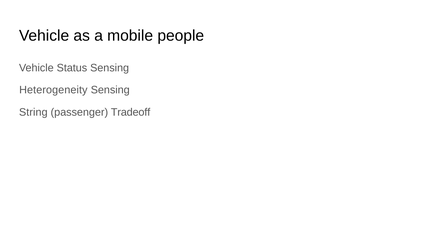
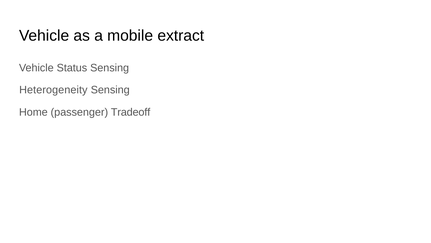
people: people -> extract
String: String -> Home
